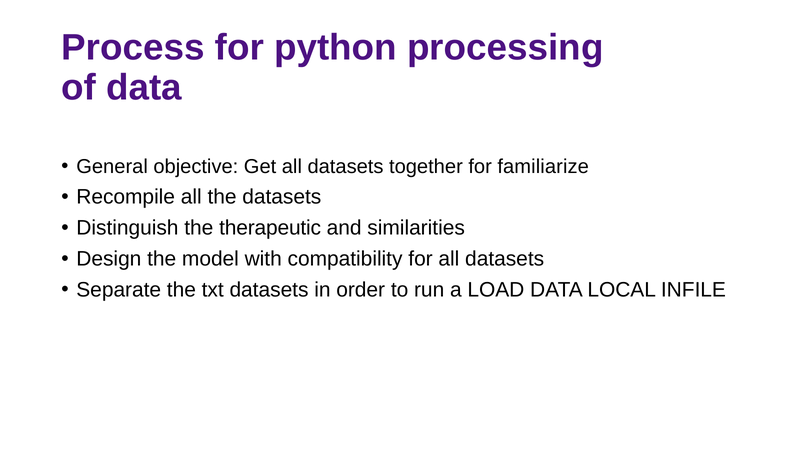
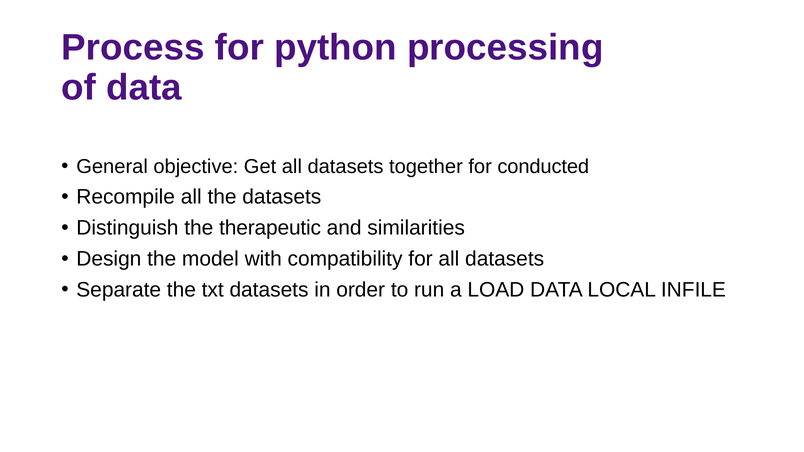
familiarize: familiarize -> conducted
